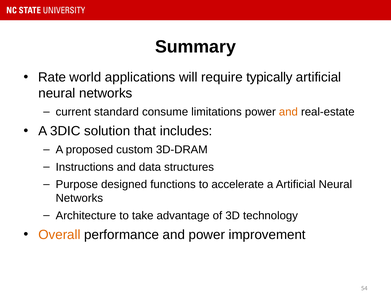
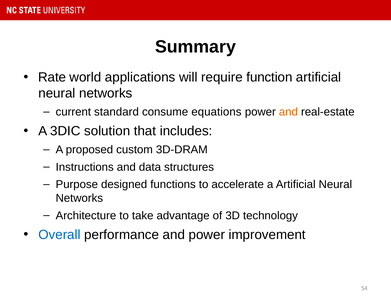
typically: typically -> function
limitations: limitations -> equations
Overall colour: orange -> blue
